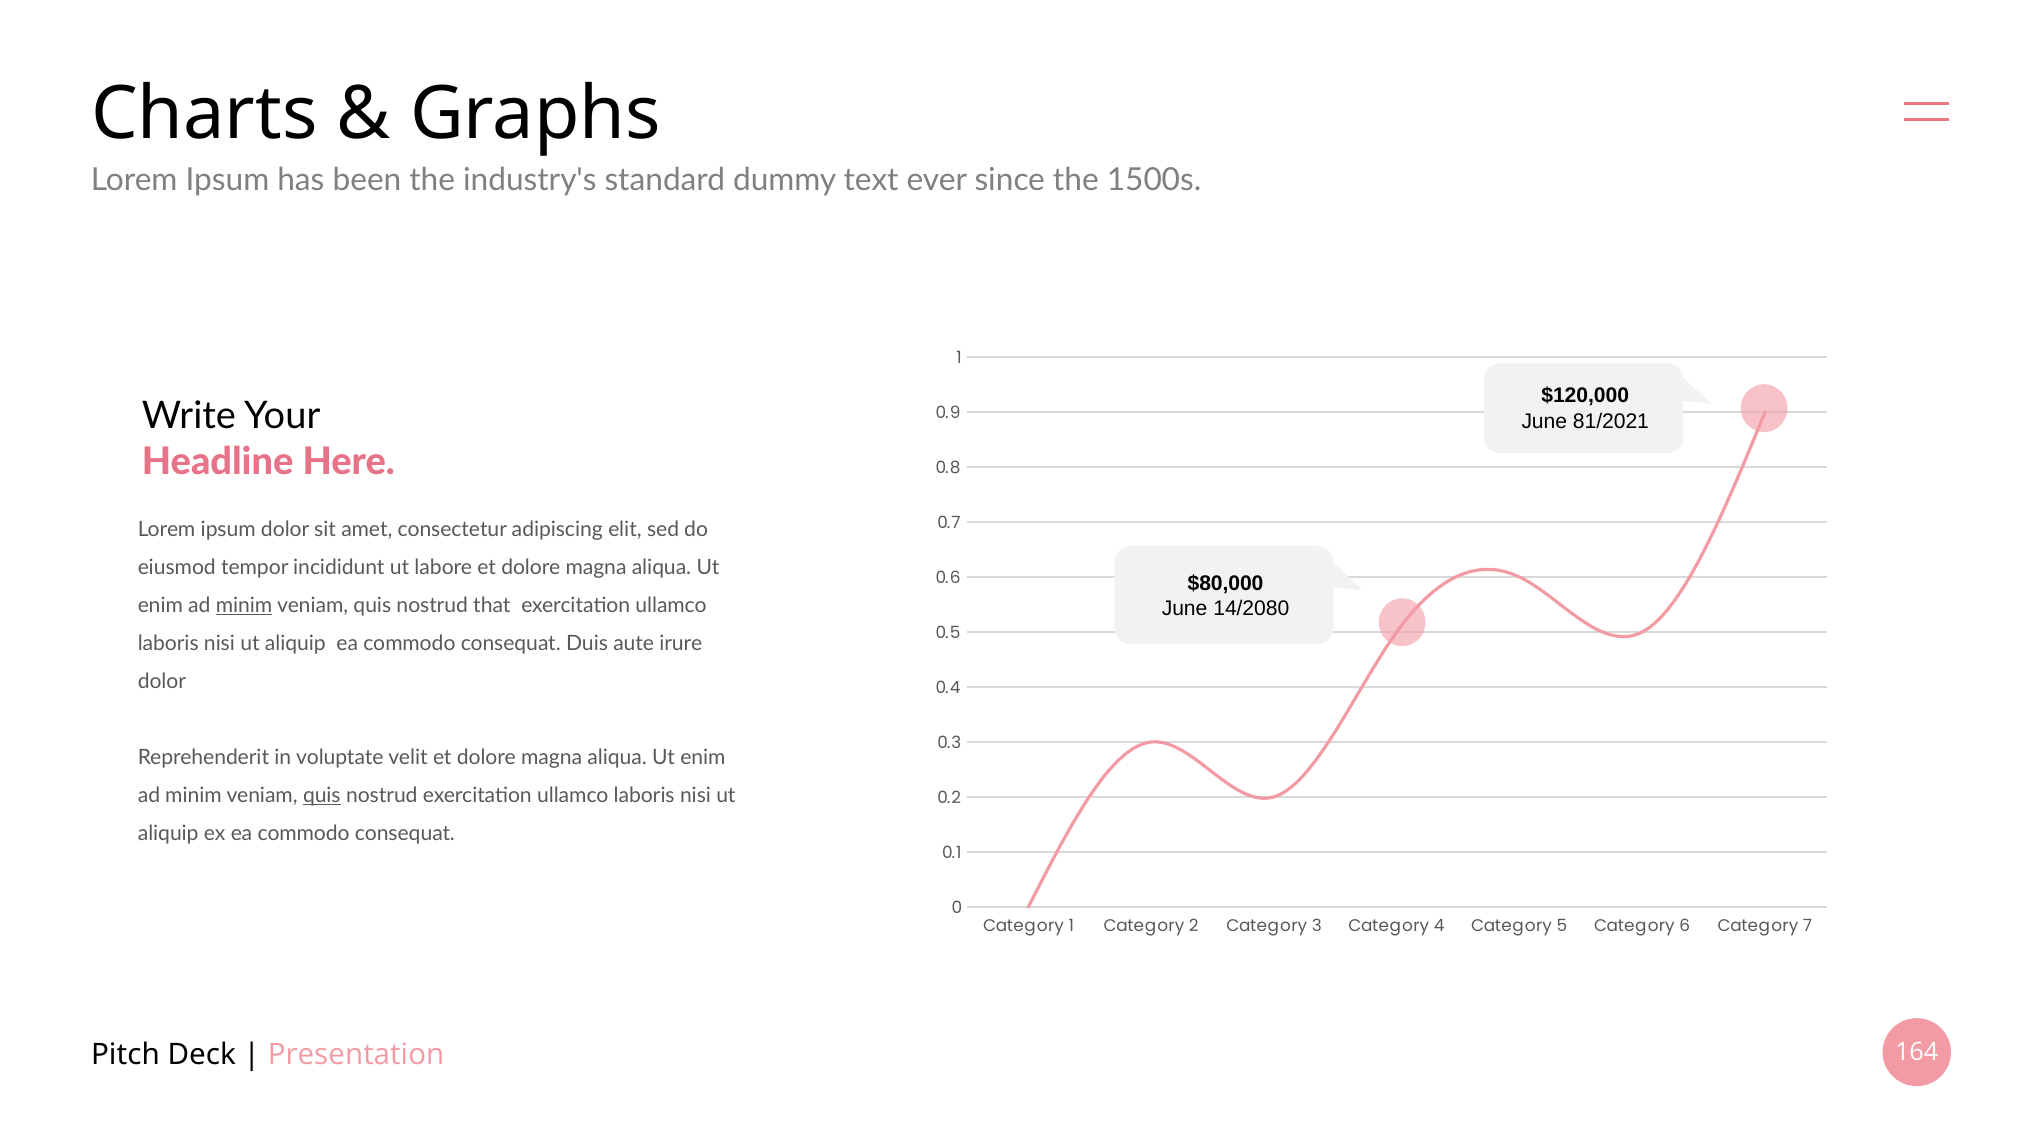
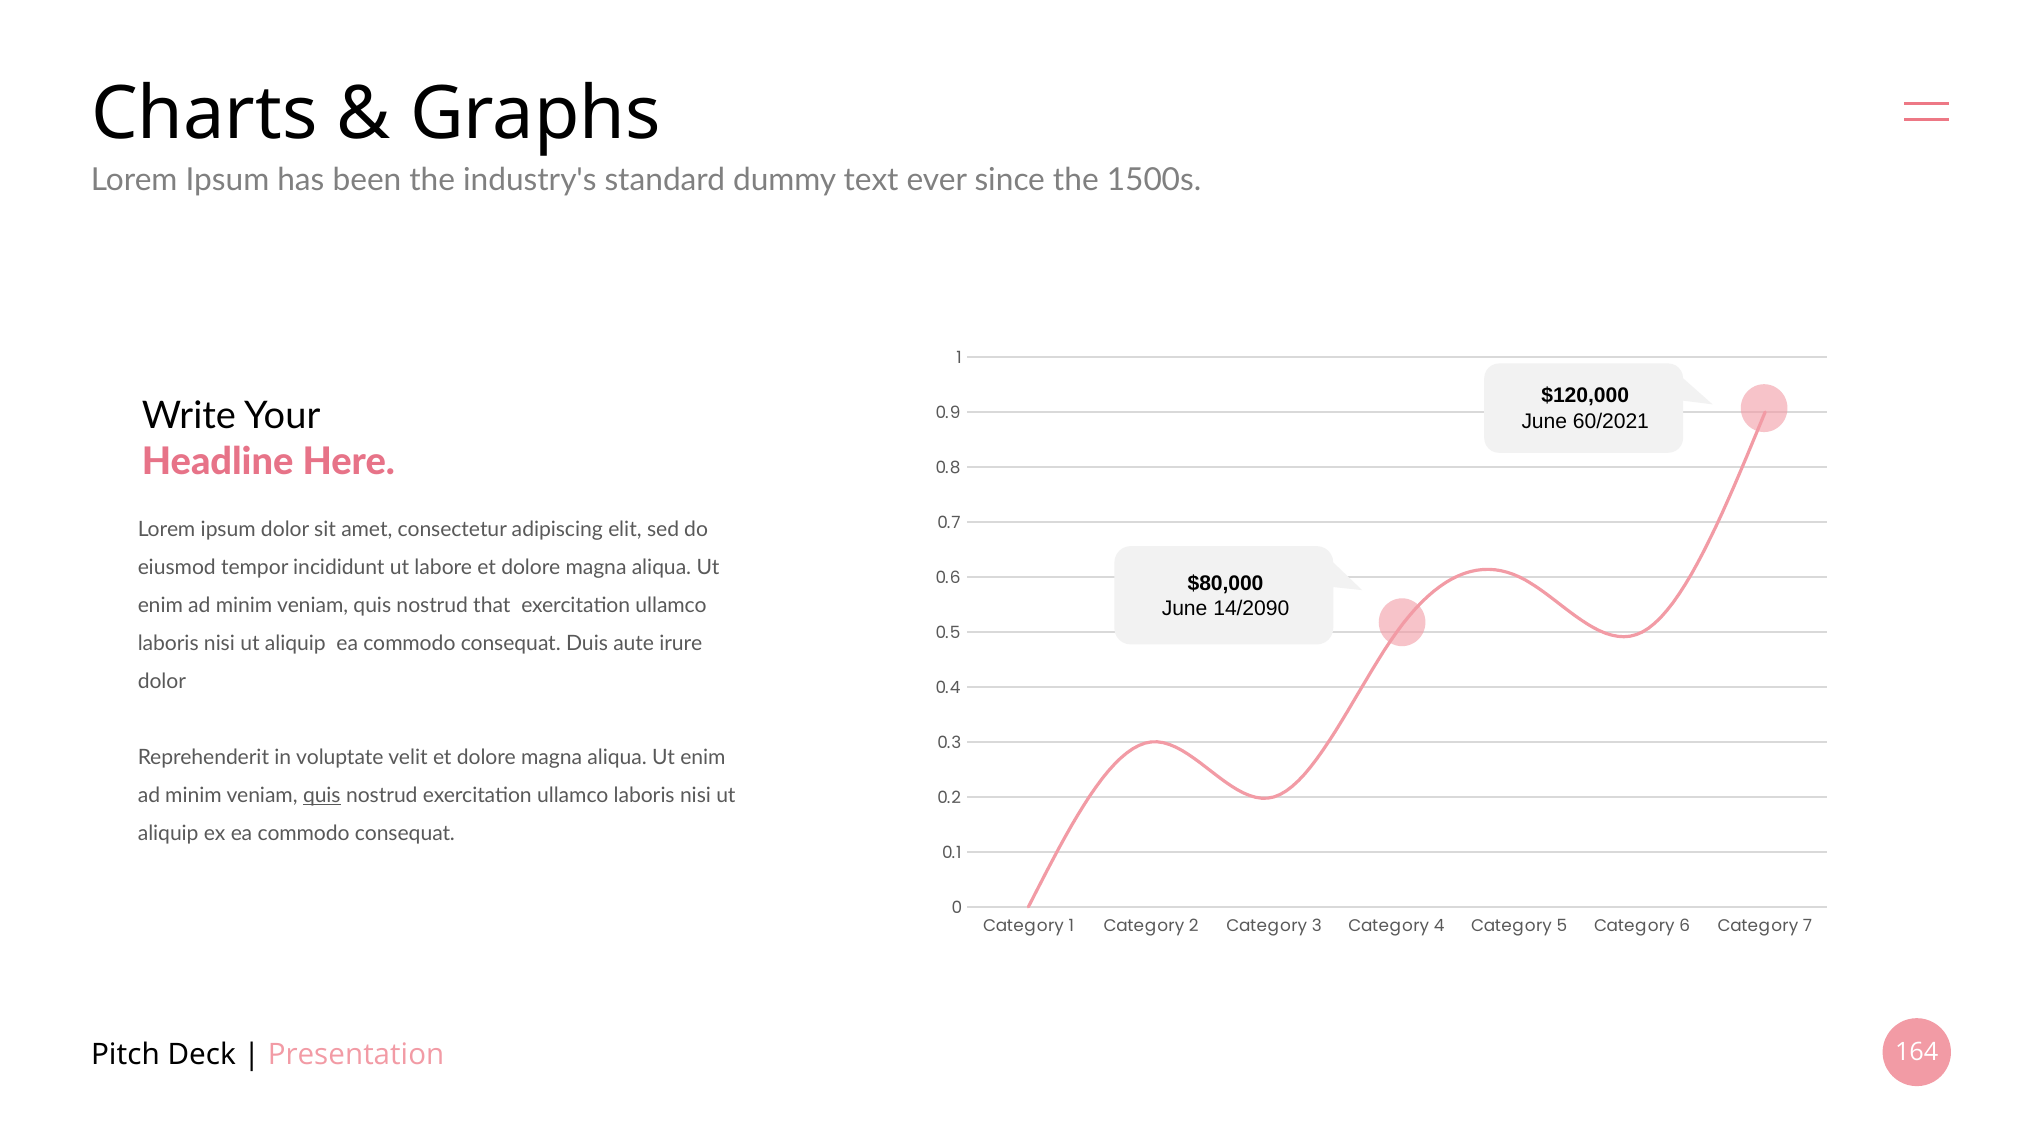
81/2021: 81/2021 -> 60/2021
minim at (244, 606) underline: present -> none
14/2080: 14/2080 -> 14/2090
